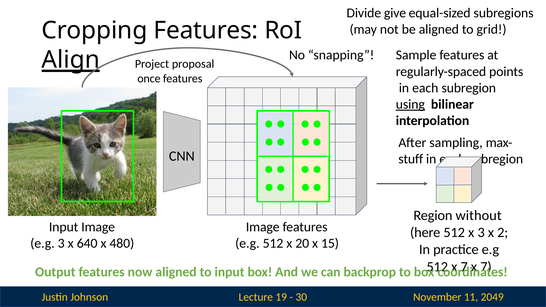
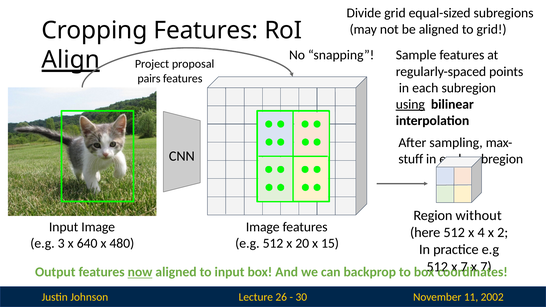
Divide give: give -> grid
once: once -> pairs
x 3: 3 -> 4
now underline: none -> present
19: 19 -> 26
2049: 2049 -> 2002
